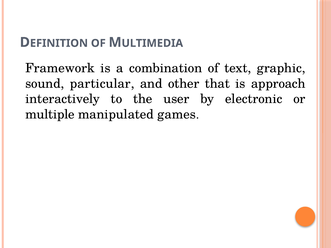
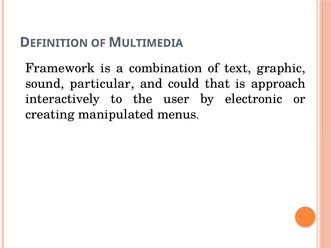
other: other -> could
multiple: multiple -> creating
games: games -> menus
